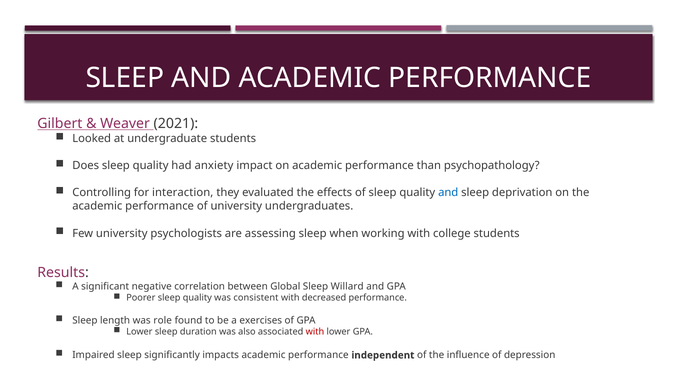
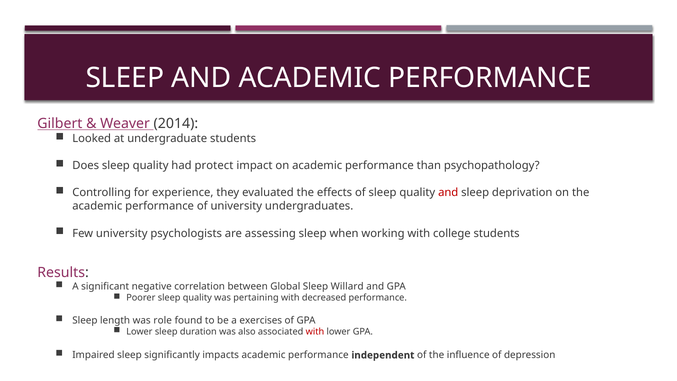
2021: 2021 -> 2014
anxiety: anxiety -> protect
interaction: interaction -> experience
and at (448, 193) colour: blue -> red
consistent: consistent -> pertaining
